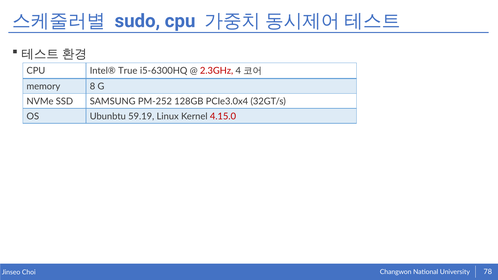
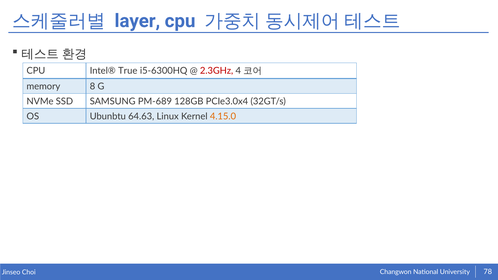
sudo: sudo -> layer
PM-252: PM-252 -> PM-689
59.19: 59.19 -> 64.63
4.15.0 colour: red -> orange
